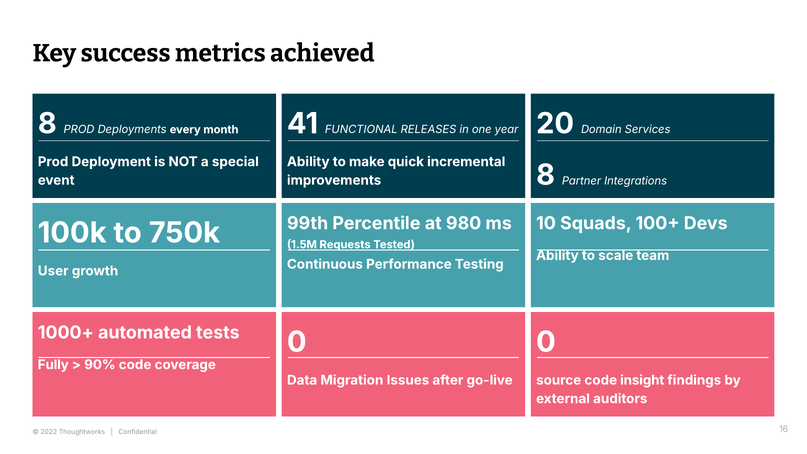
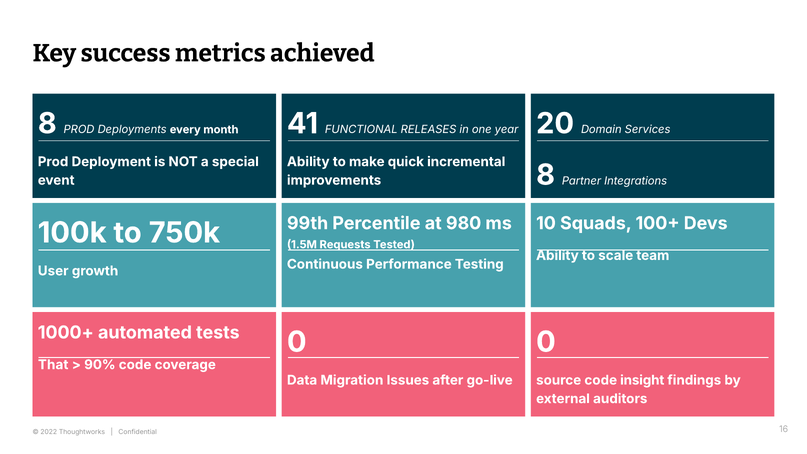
Fully: Fully -> That
